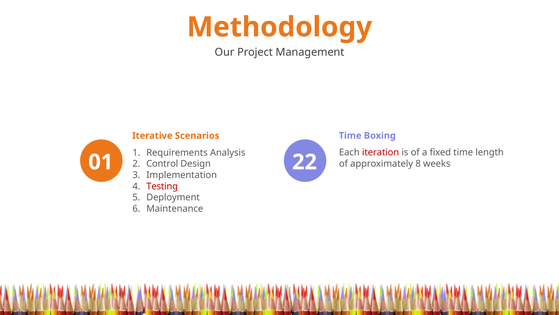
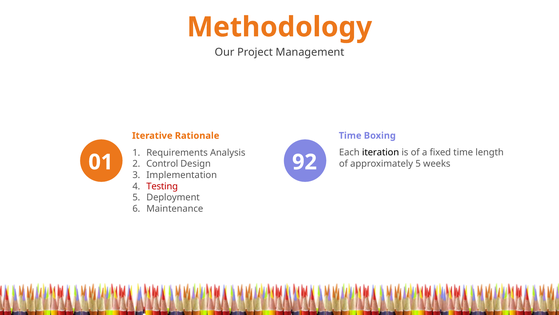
Scenarios: Scenarios -> Rationale
iteration colour: red -> black
22: 22 -> 92
approximately 8: 8 -> 5
